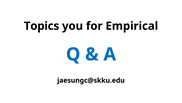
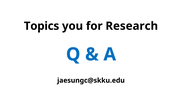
Empirical: Empirical -> Research
